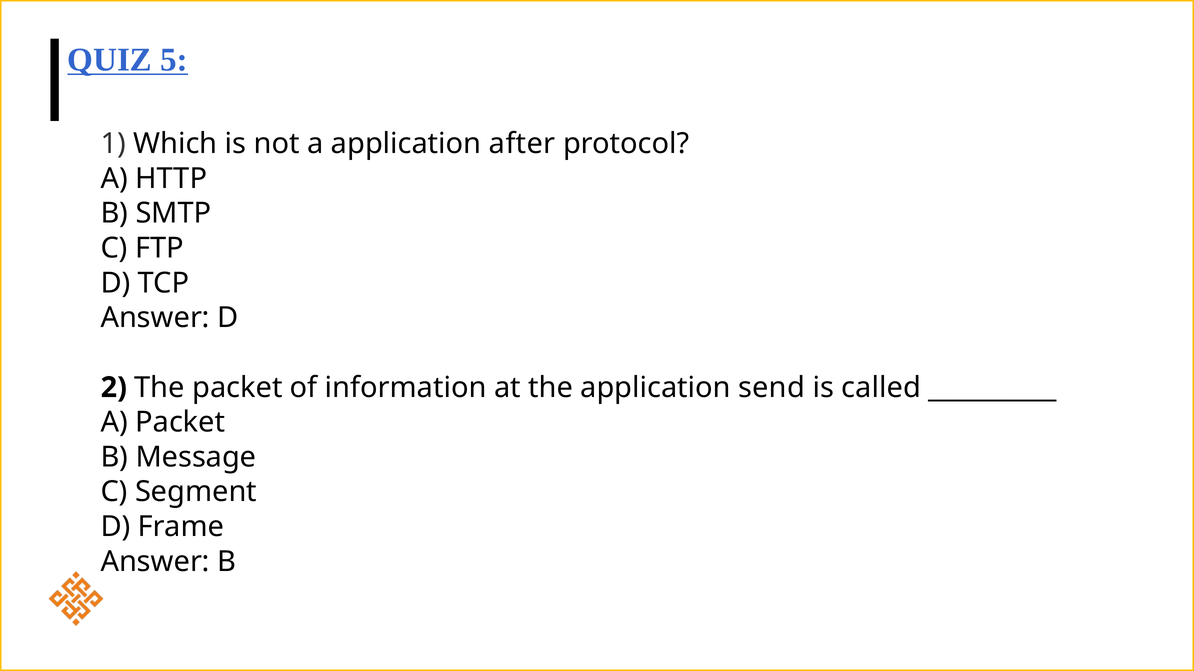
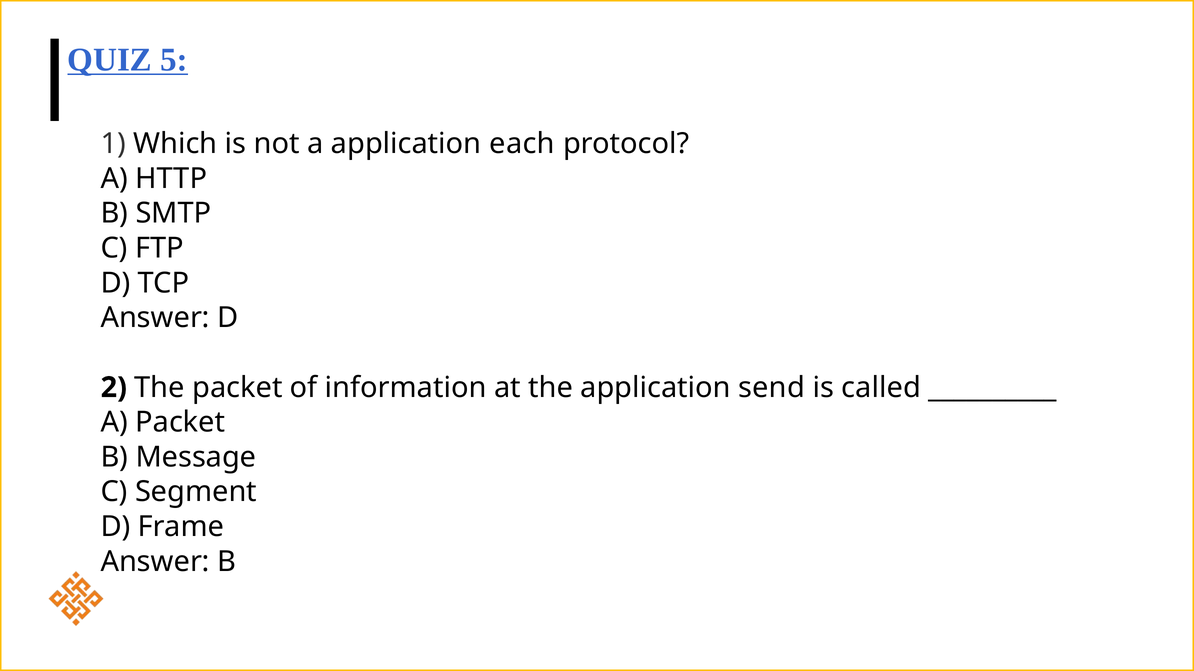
after: after -> each
